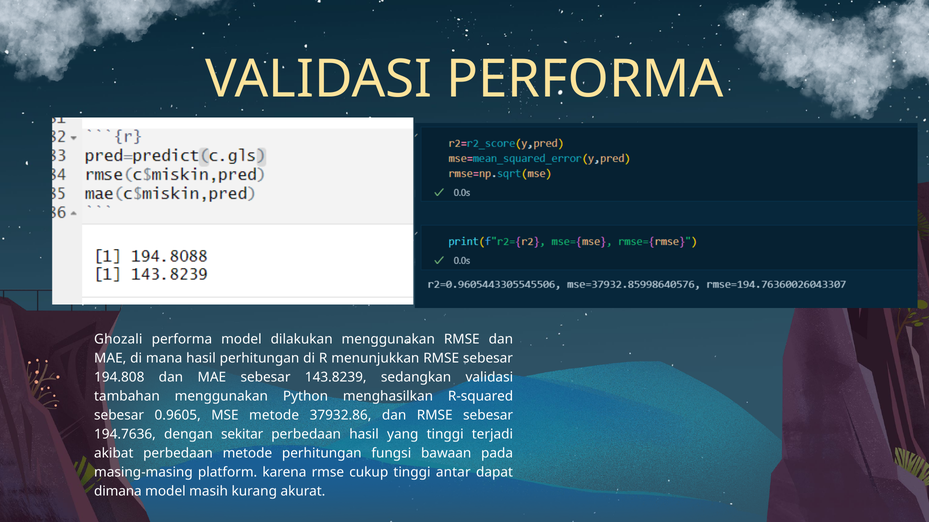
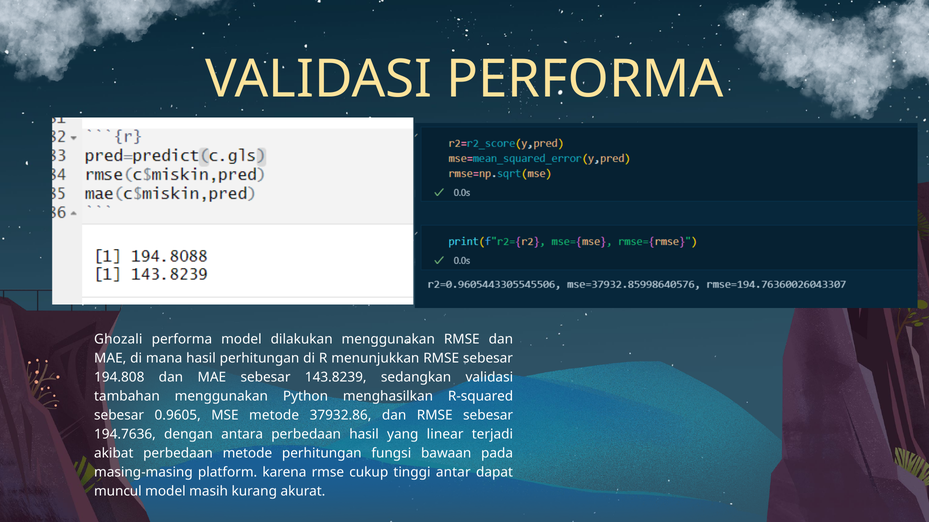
sekitar: sekitar -> antara
yang tinggi: tinggi -> linear
dimana: dimana -> muncul
